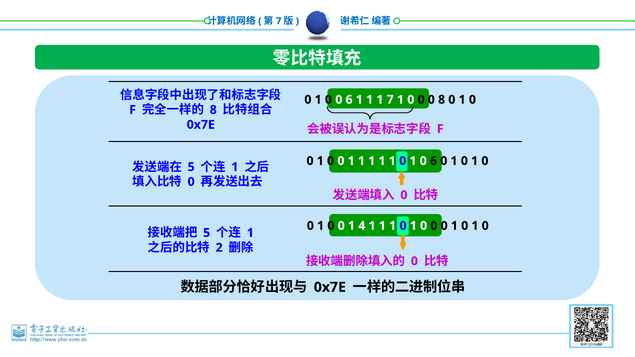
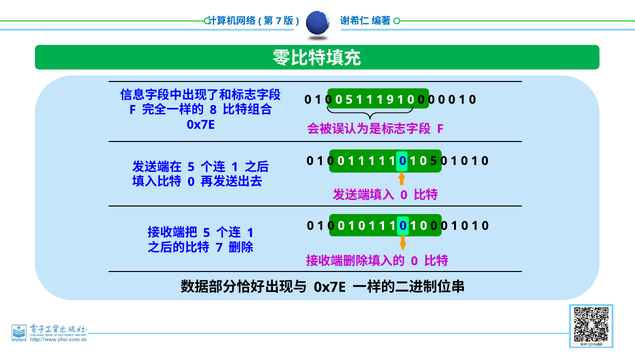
0 0 6: 6 -> 5
1 7: 7 -> 9
8 at (442, 100): 8 -> 0
1 0 6: 6 -> 5
4 at (362, 226): 4 -> 0
2 at (219, 248): 2 -> 7
